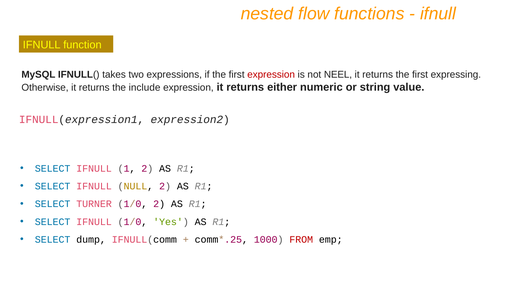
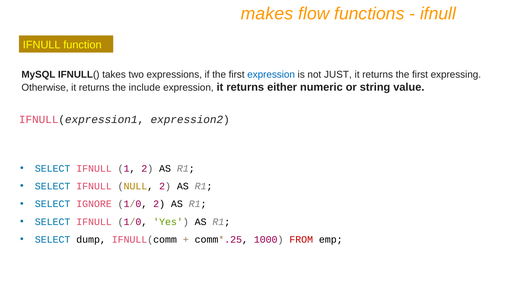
nested: nested -> makes
expression at (271, 74) colour: red -> blue
NEEL: NEEL -> JUST
TURNER: TURNER -> IGNORE
